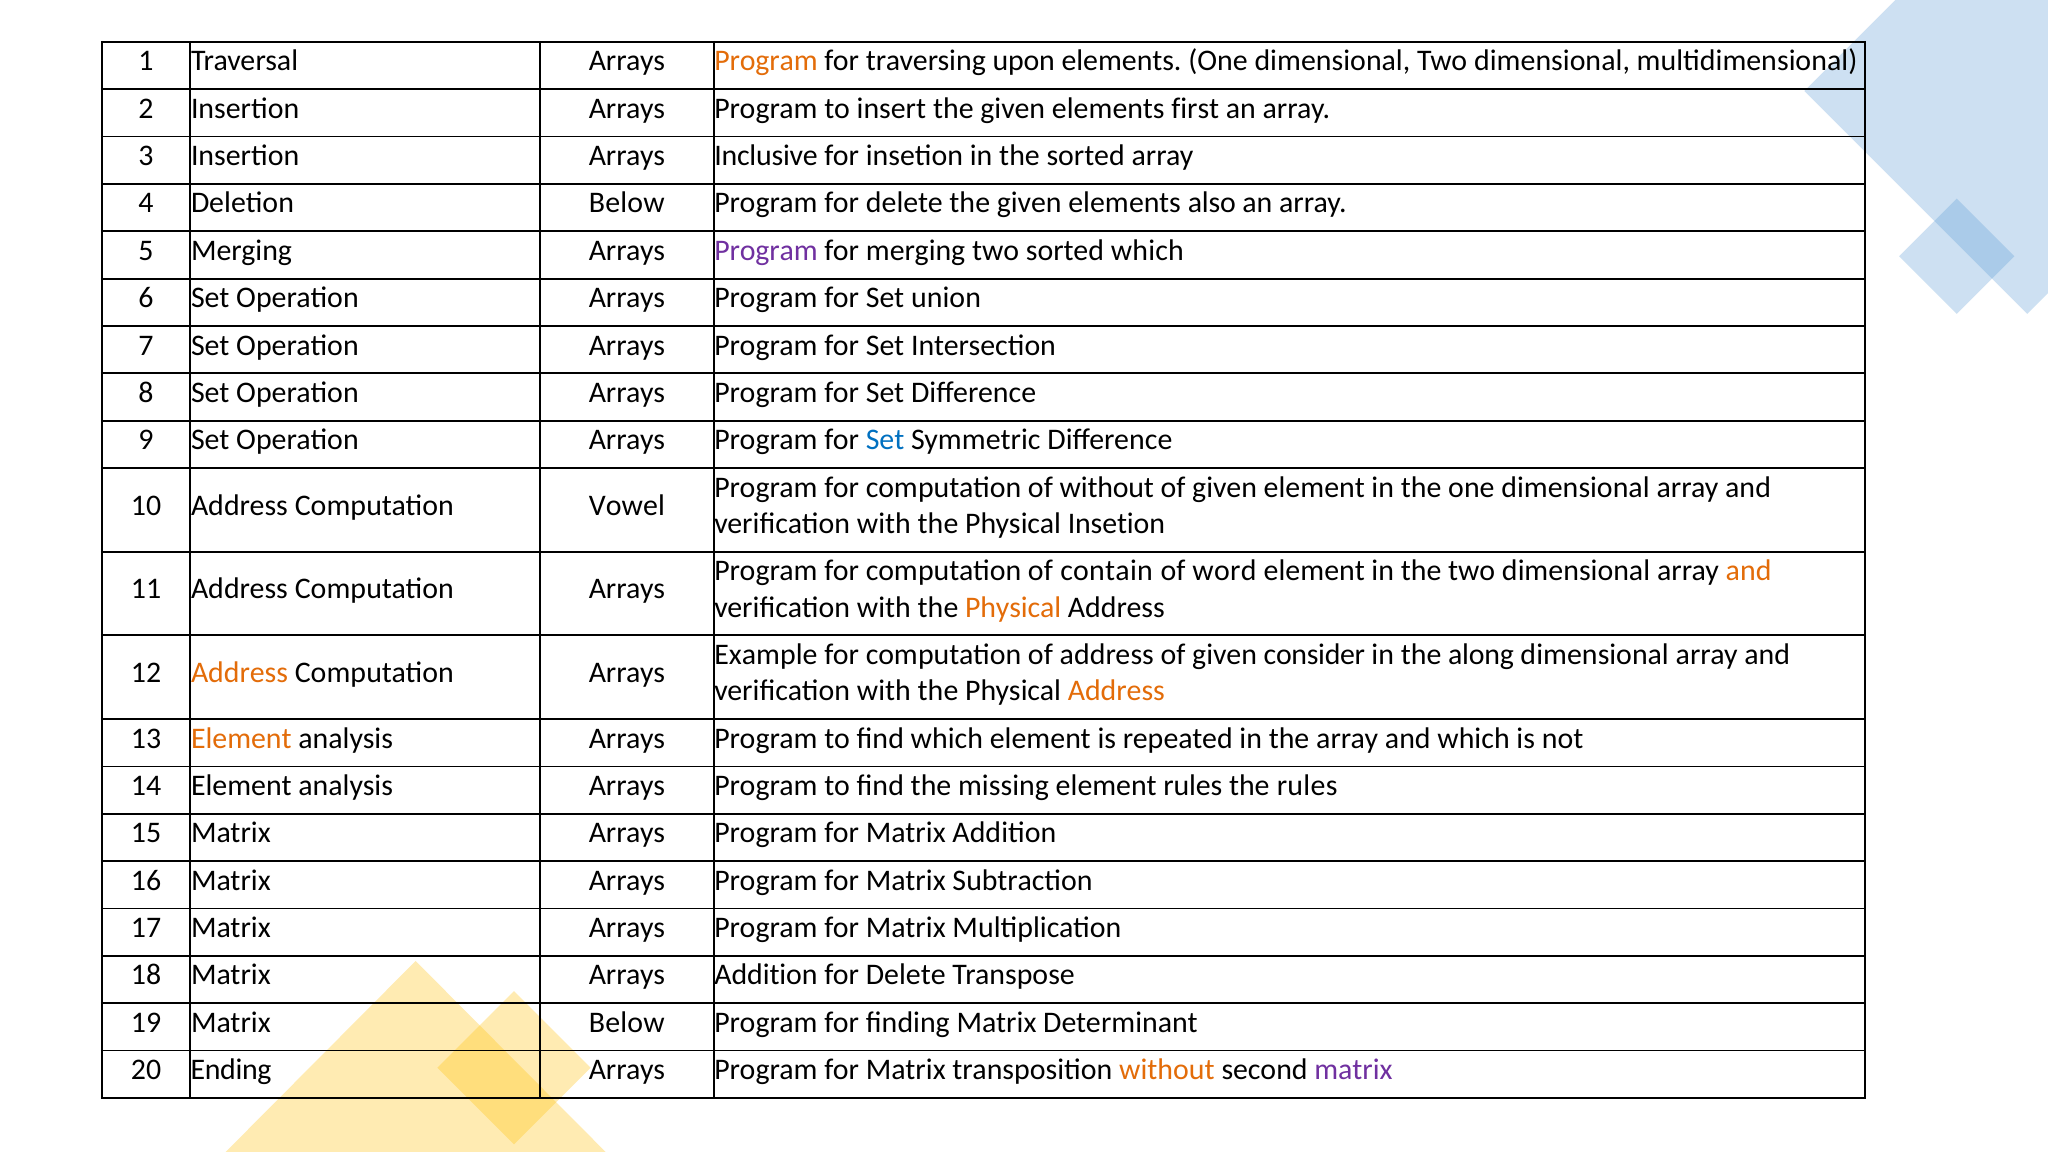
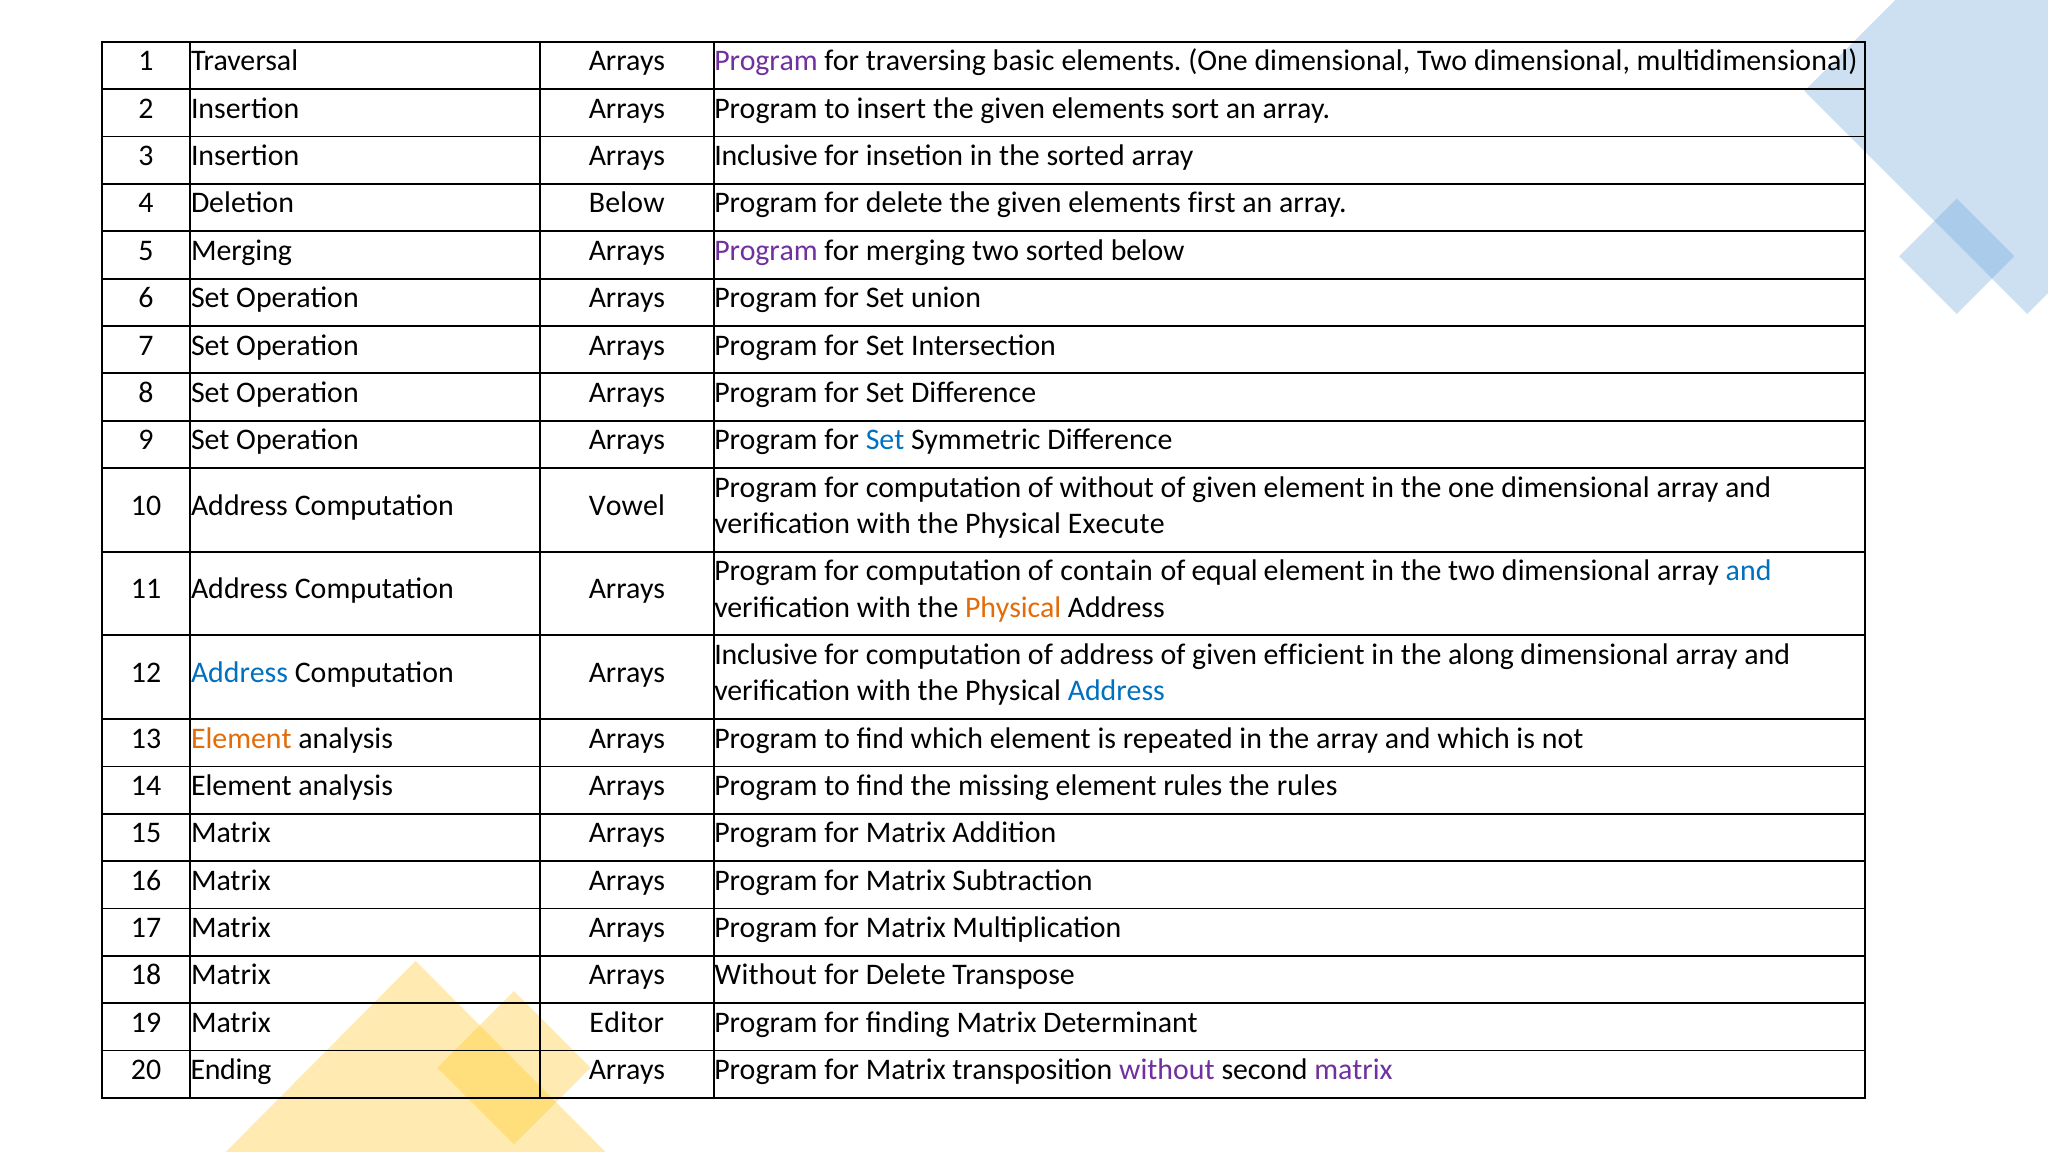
Program at (766, 61) colour: orange -> purple
upon: upon -> basic
first: first -> sort
also: also -> first
sorted which: which -> below
Physical Insetion: Insetion -> Execute
word: word -> equal
and at (1749, 571) colour: orange -> blue
Example at (766, 655): Example -> Inclusive
consider: consider -> efficient
Address at (239, 673) colour: orange -> blue
Address at (1116, 691) colour: orange -> blue
Arrays Addition: Addition -> Without
Matrix Below: Below -> Editor
without at (1167, 1070) colour: orange -> purple
